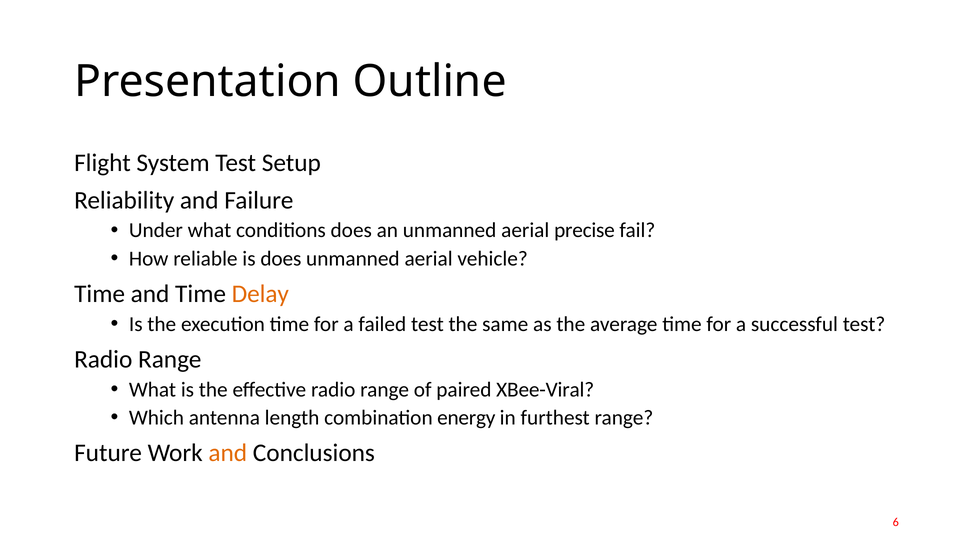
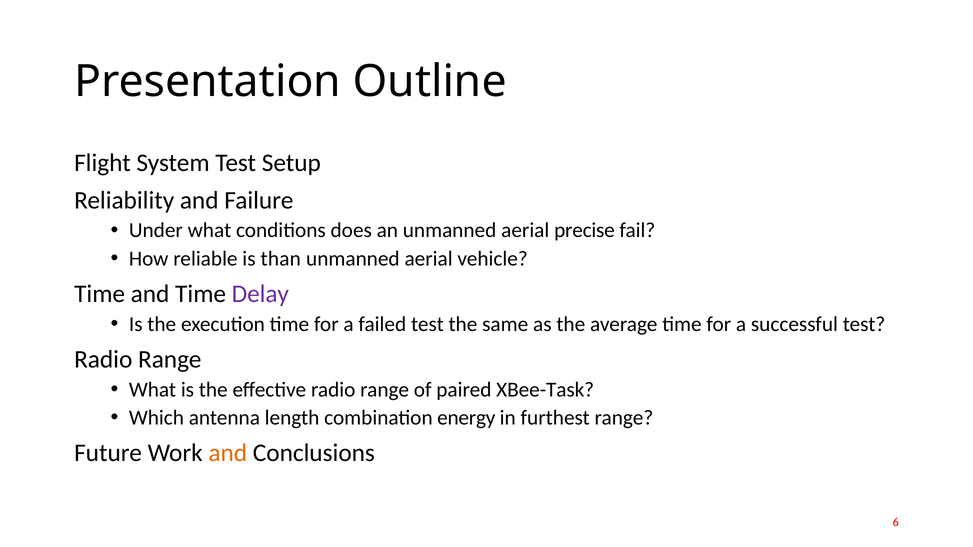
is does: does -> than
Delay colour: orange -> purple
XBee-Viral: XBee-Viral -> XBee-Task
